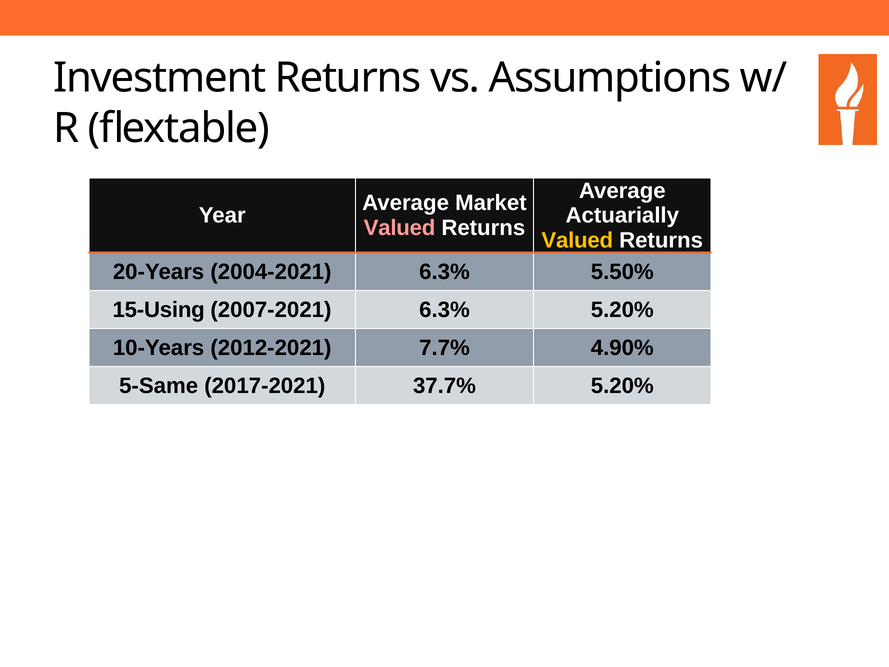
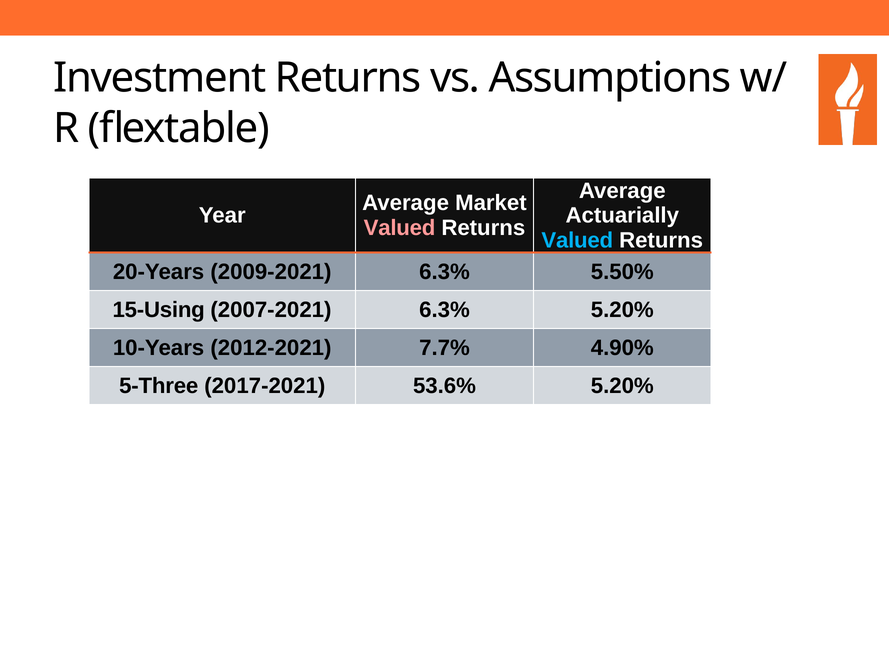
Valued at (577, 240) colour: yellow -> light blue
2004-2021: 2004-2021 -> 2009-2021
5-Same: 5-Same -> 5-Three
37.7%: 37.7% -> 53.6%
